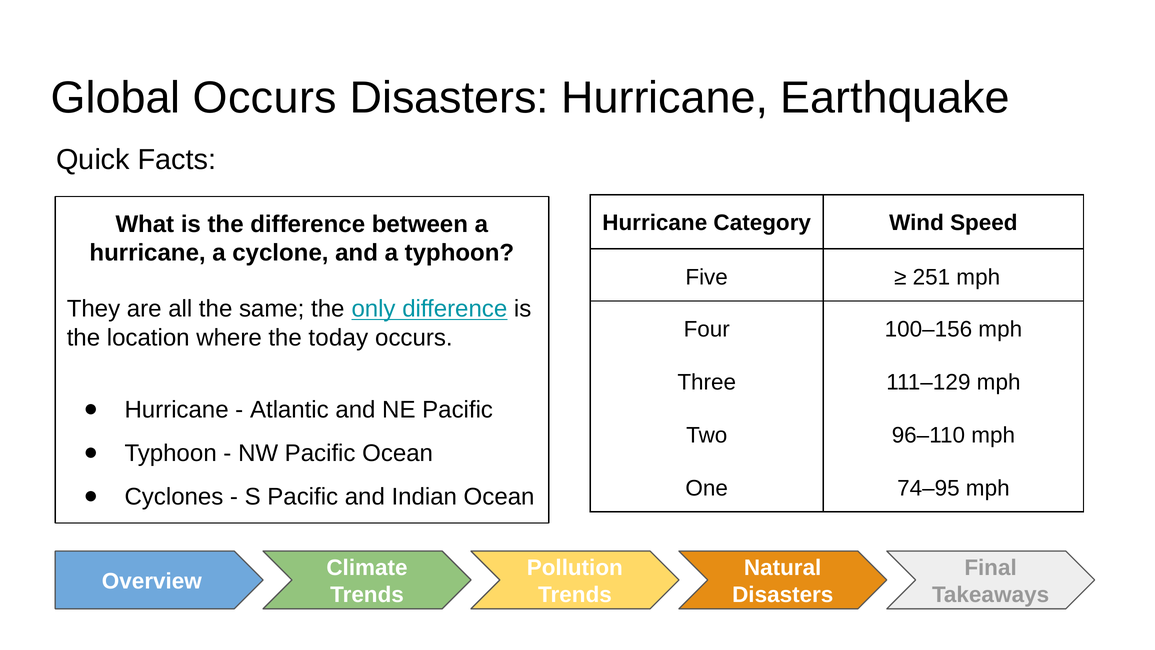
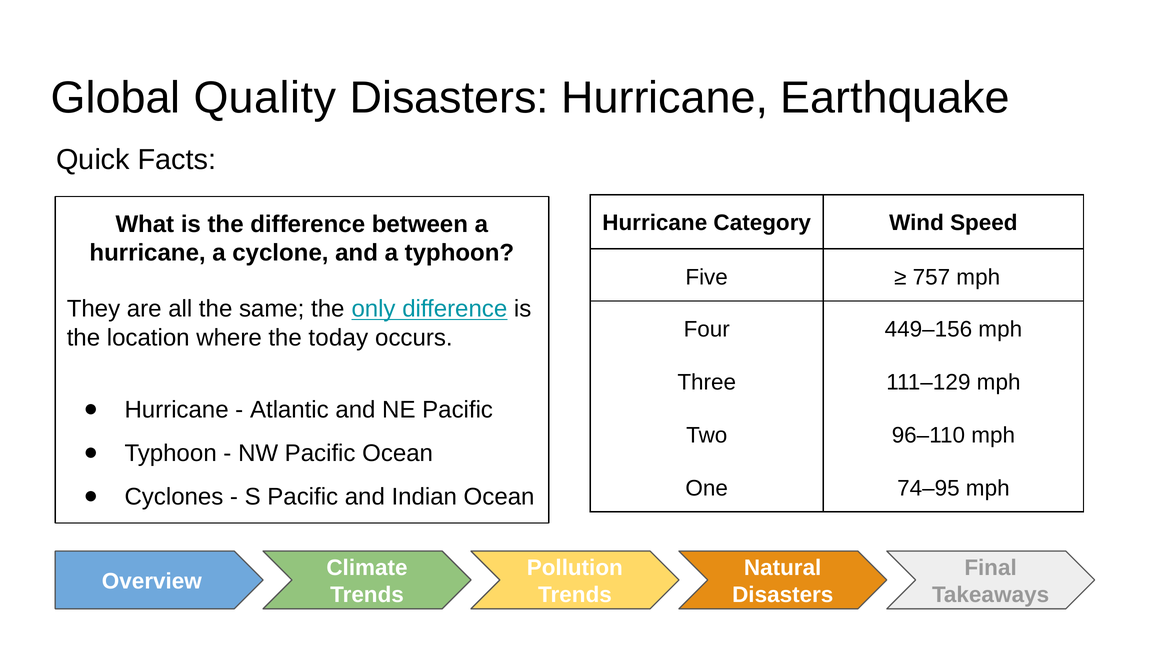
Global Occurs: Occurs -> Quality
251: 251 -> 757
100–156: 100–156 -> 449–156
